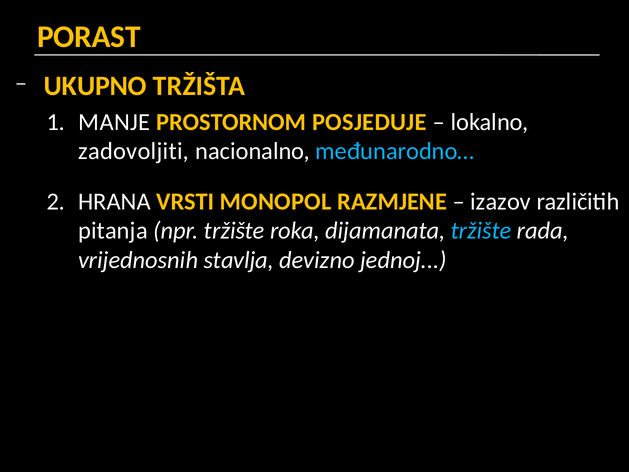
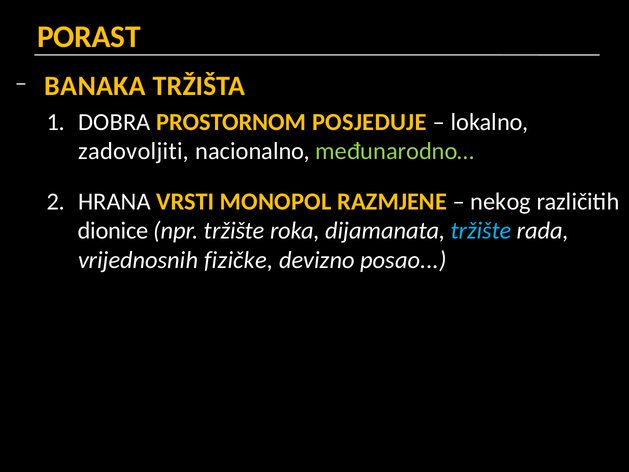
UKUPNO: UKUPNO -> BANAKA
MANJE: MANJE -> DOBRA
međunarodno… colour: light blue -> light green
izazov: izazov -> nekog
pitanja: pitanja -> dionice
stavlja: stavlja -> fizičke
jednoj: jednoj -> posao
